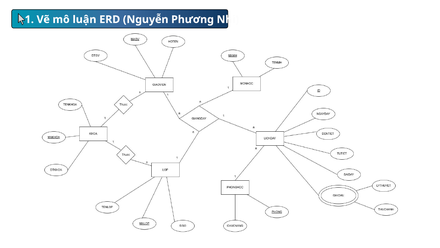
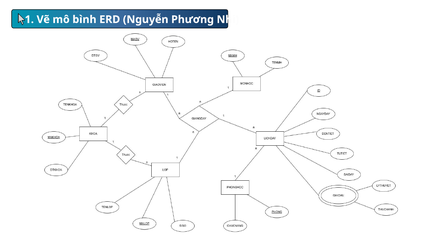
luận: luận -> bình
